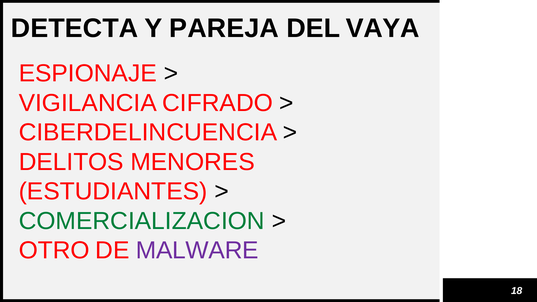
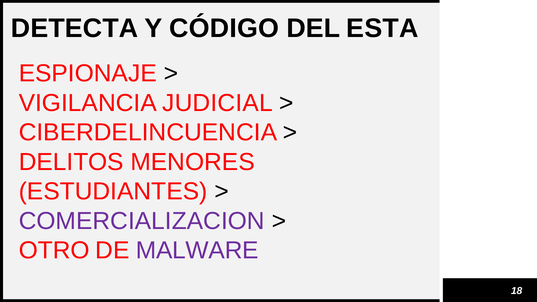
PAREJA: PAREJA -> CÓDIGO
VAYA: VAYA -> ESTA
CIFRADO: CIFRADO -> JUDICIAL
COMERCIALIZACION colour: green -> purple
